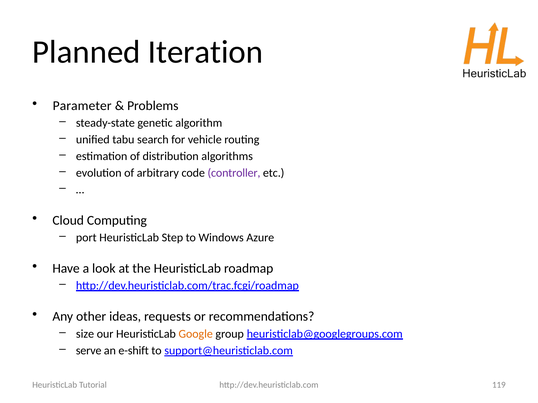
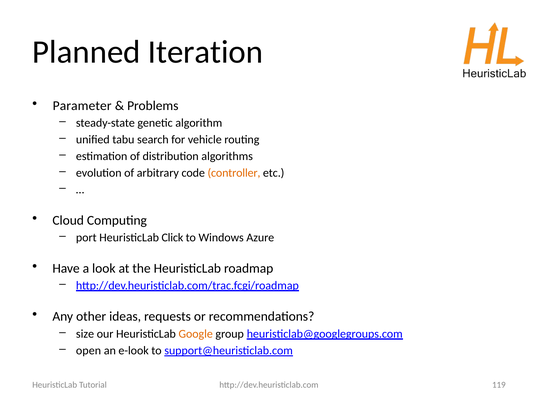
controller colour: purple -> orange
Step: Step -> Click
serve: serve -> open
e-shift: e-shift -> e-look
